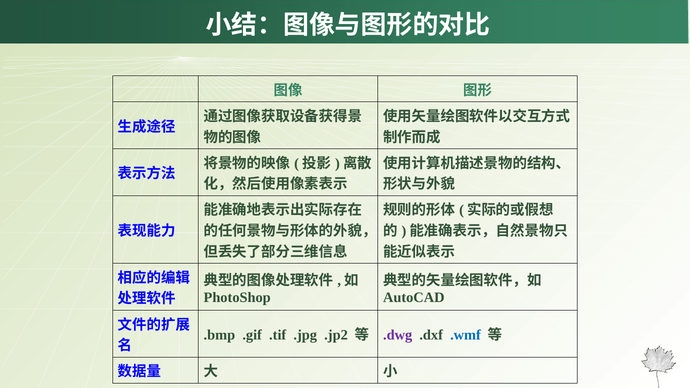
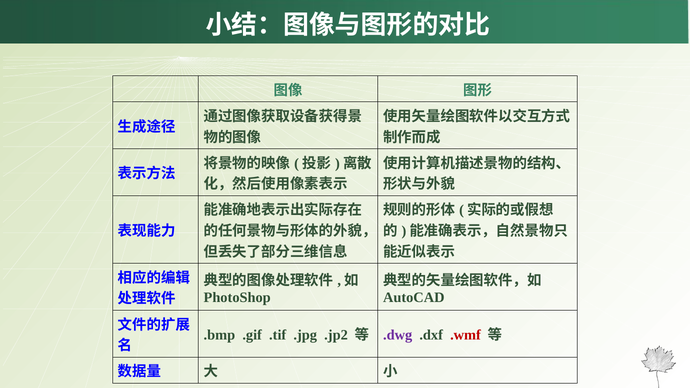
.wmf colour: blue -> red
